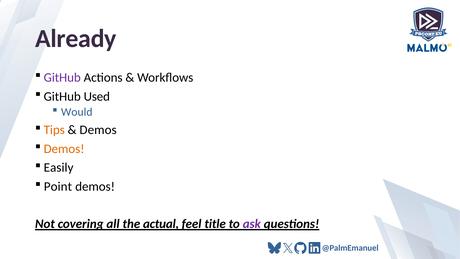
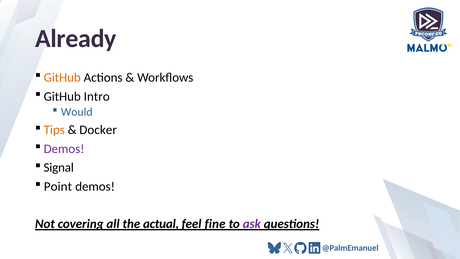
GitHub at (62, 78) colour: purple -> orange
Used: Used -> Intro
Demos at (98, 130): Demos -> Docker
Demos at (64, 149) colour: orange -> purple
Easily: Easily -> Signal
title: title -> fine
